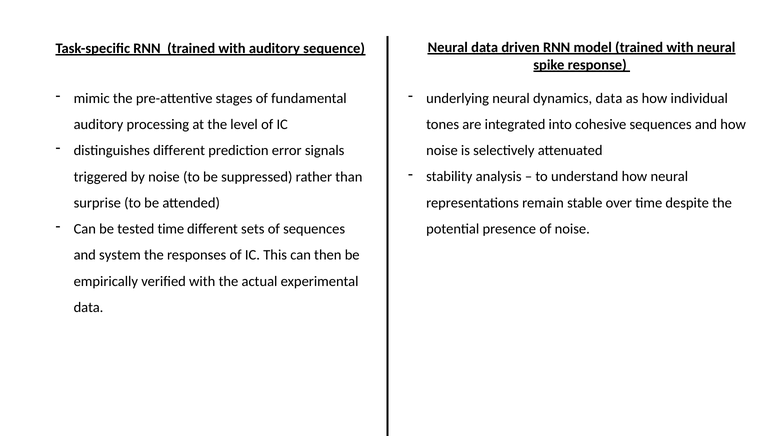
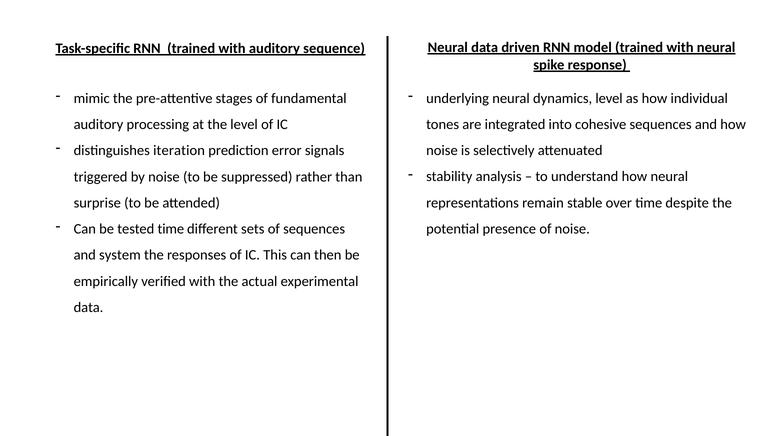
dynamics data: data -> level
distinguishes different: different -> iteration
